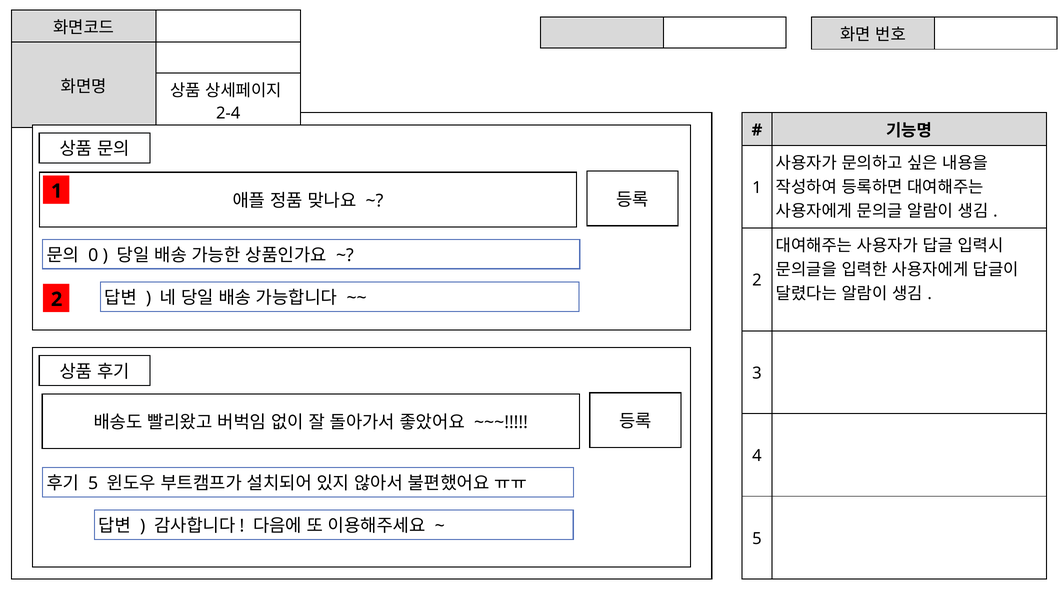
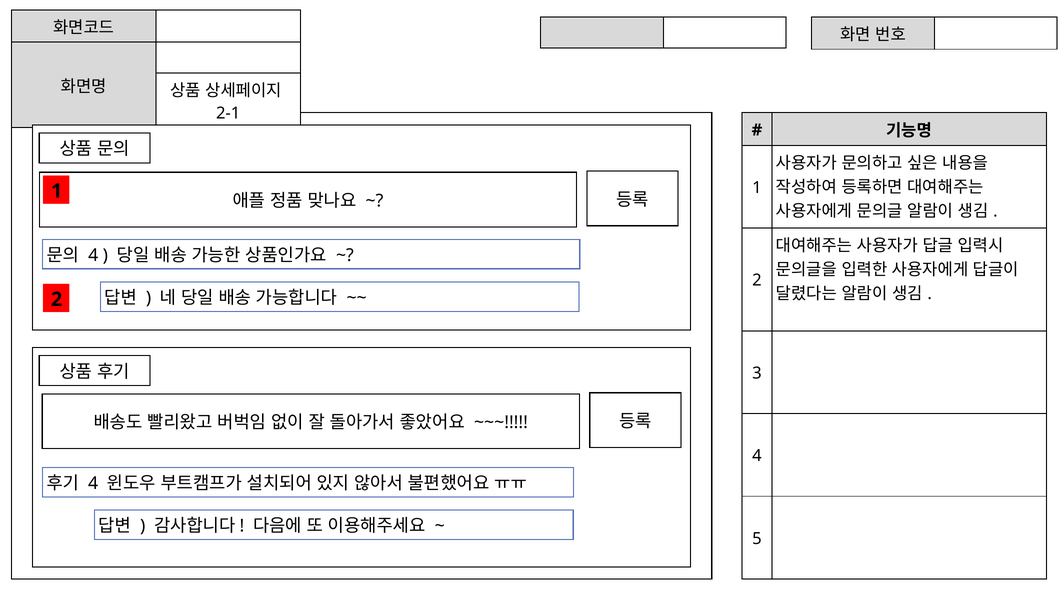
2-4: 2-4 -> 2-1
0 at (93, 255): 0 -> 4
5 at (93, 483): 5 -> 4
